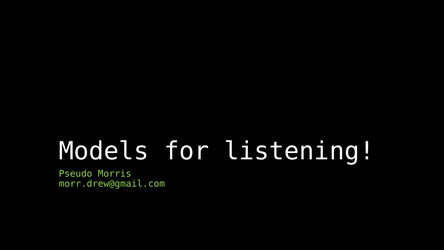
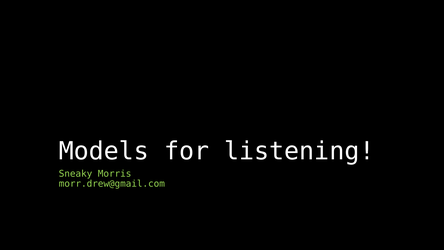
Pseudo: Pseudo -> Sneaky
